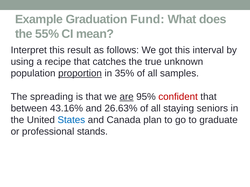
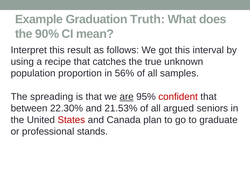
Fund: Fund -> Truth
55%: 55% -> 90%
proportion underline: present -> none
35%: 35% -> 56%
43.16%: 43.16% -> 22.30%
26.63%: 26.63% -> 21.53%
staying: staying -> argued
States colour: blue -> red
